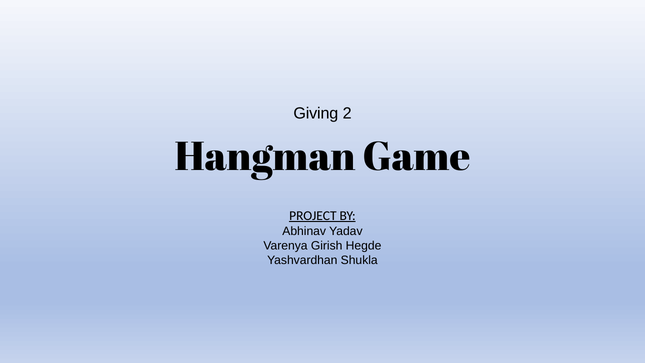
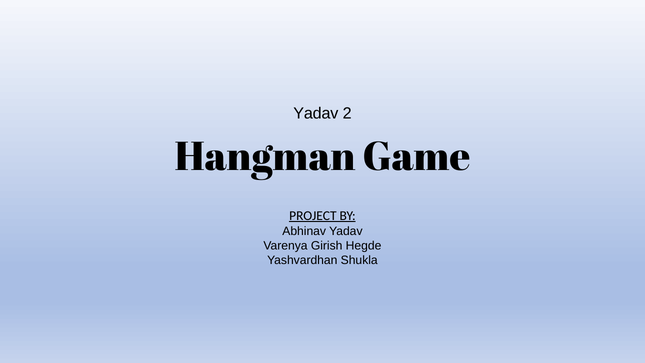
Giving at (316, 113): Giving -> Yadav
